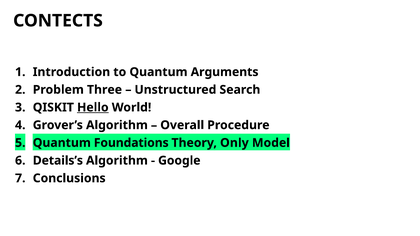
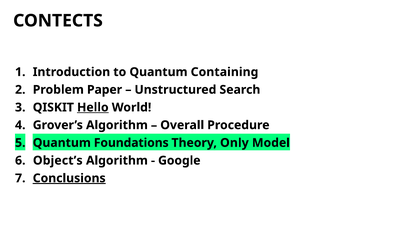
Arguments: Arguments -> Containing
Three: Three -> Paper
Details’s: Details’s -> Object’s
Conclusions underline: none -> present
